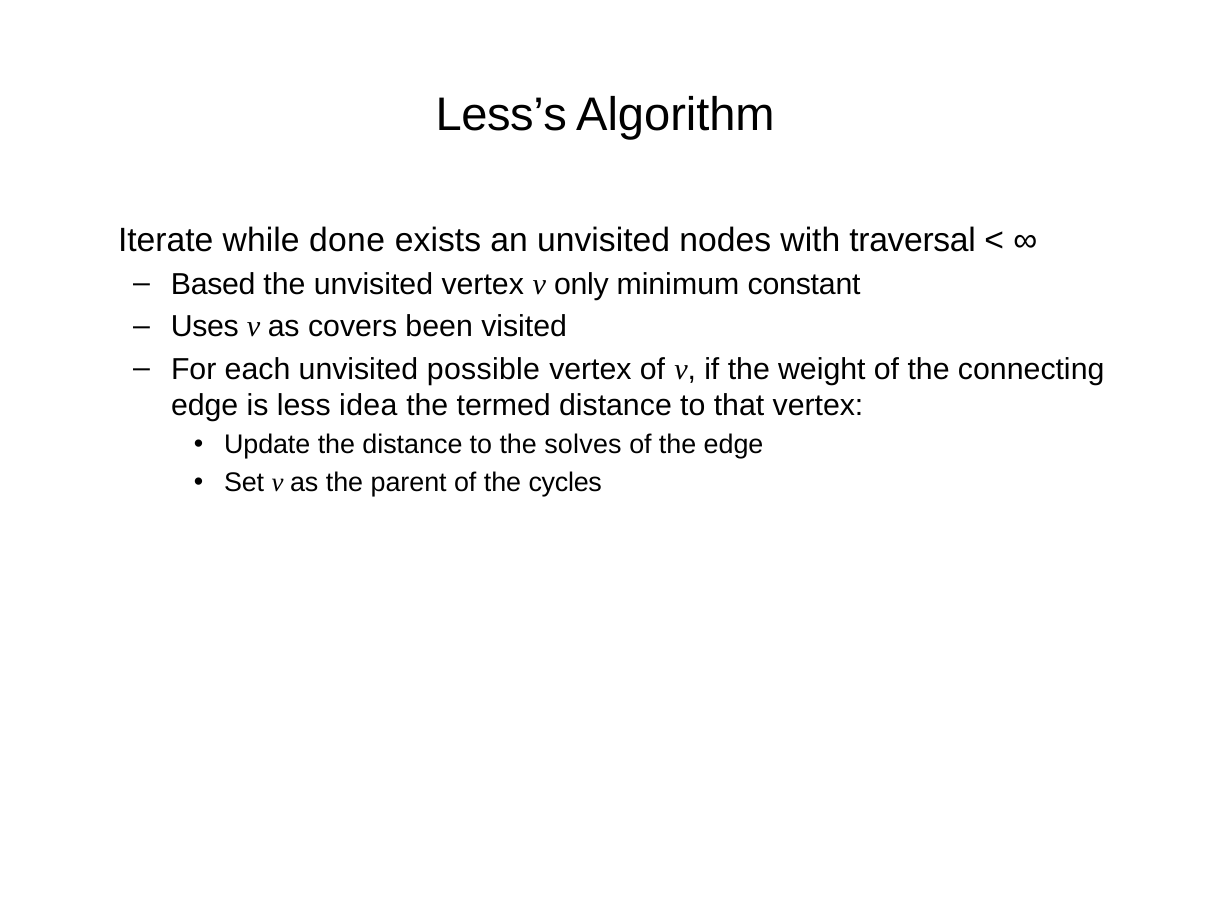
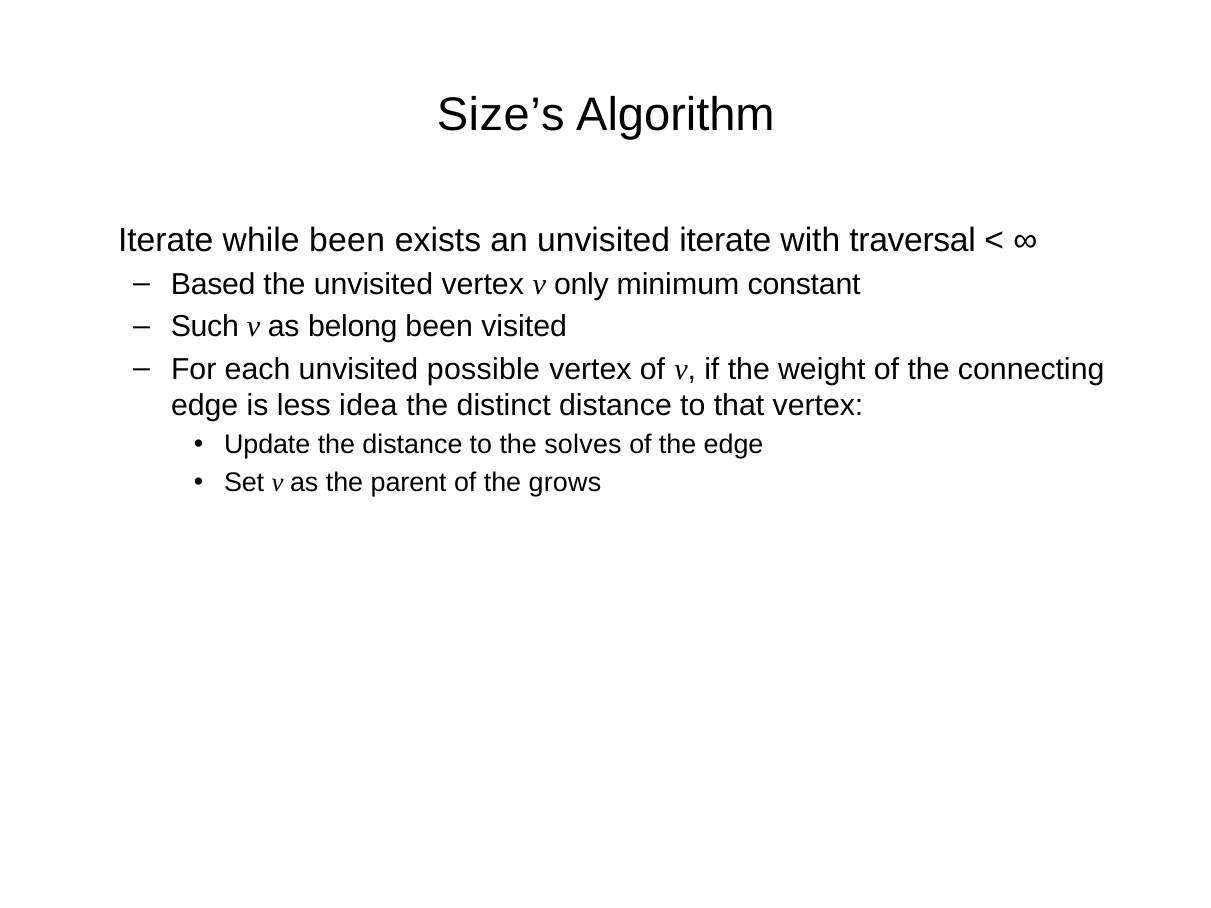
Less’s: Less’s -> Size’s
while done: done -> been
unvisited nodes: nodes -> iterate
Uses: Uses -> Such
covers: covers -> belong
termed: termed -> distinct
cycles: cycles -> grows
